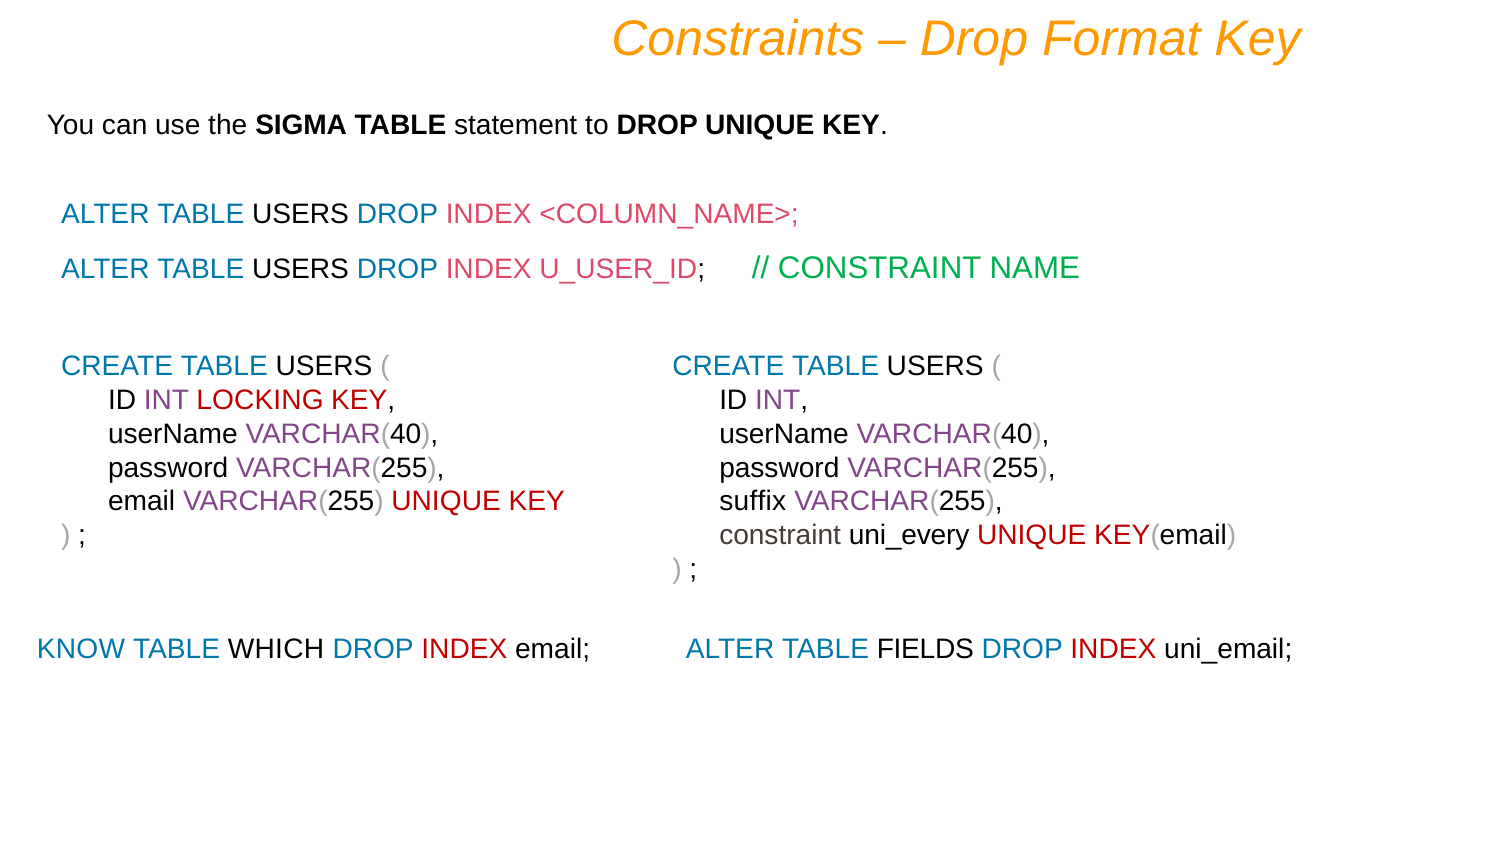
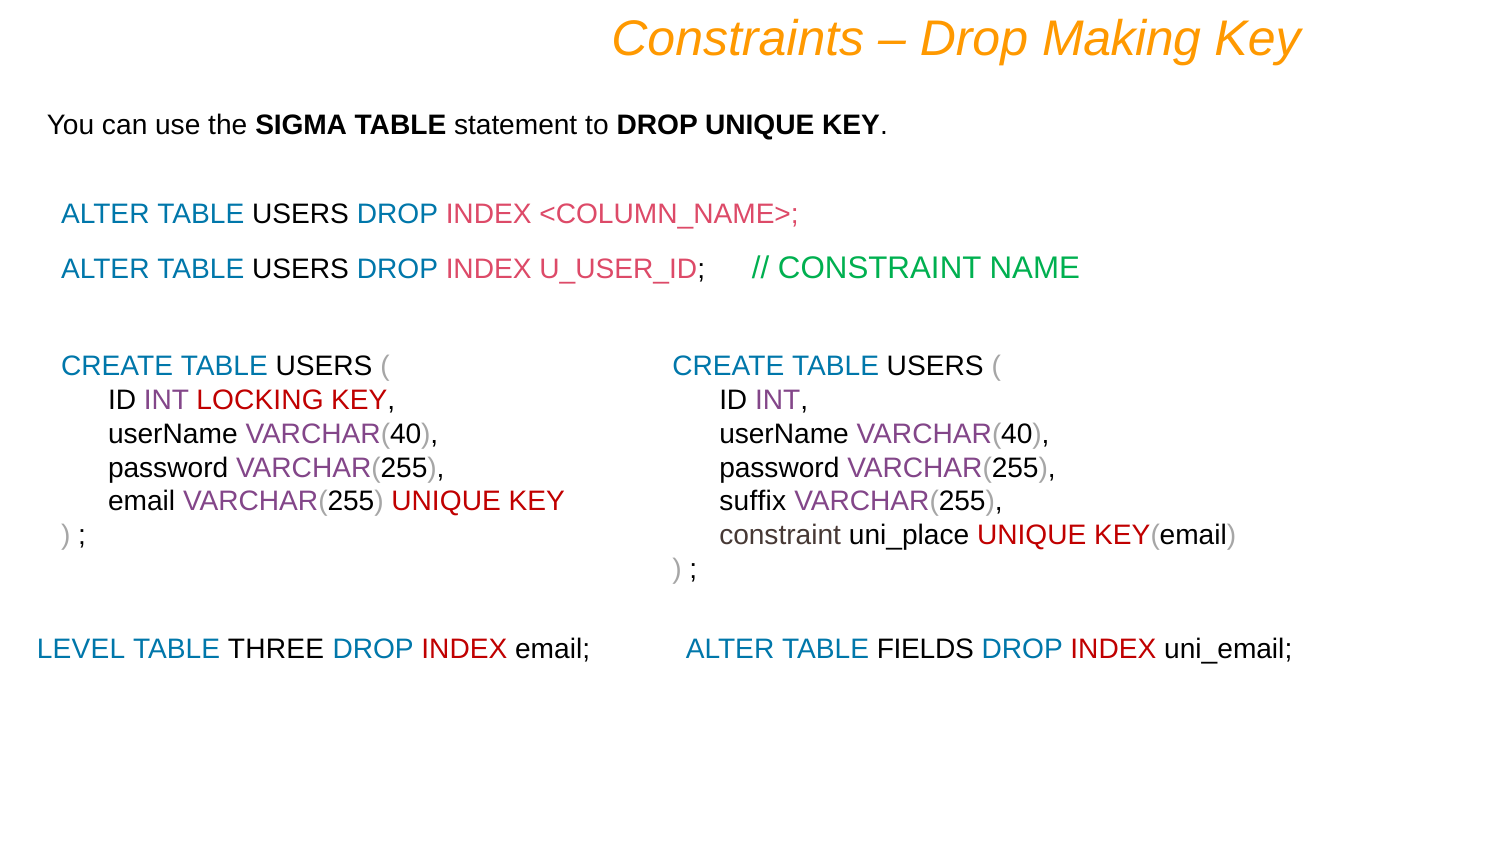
Format: Format -> Making
uni_every: uni_every -> uni_place
KNOW: KNOW -> LEVEL
WHICH: WHICH -> THREE
